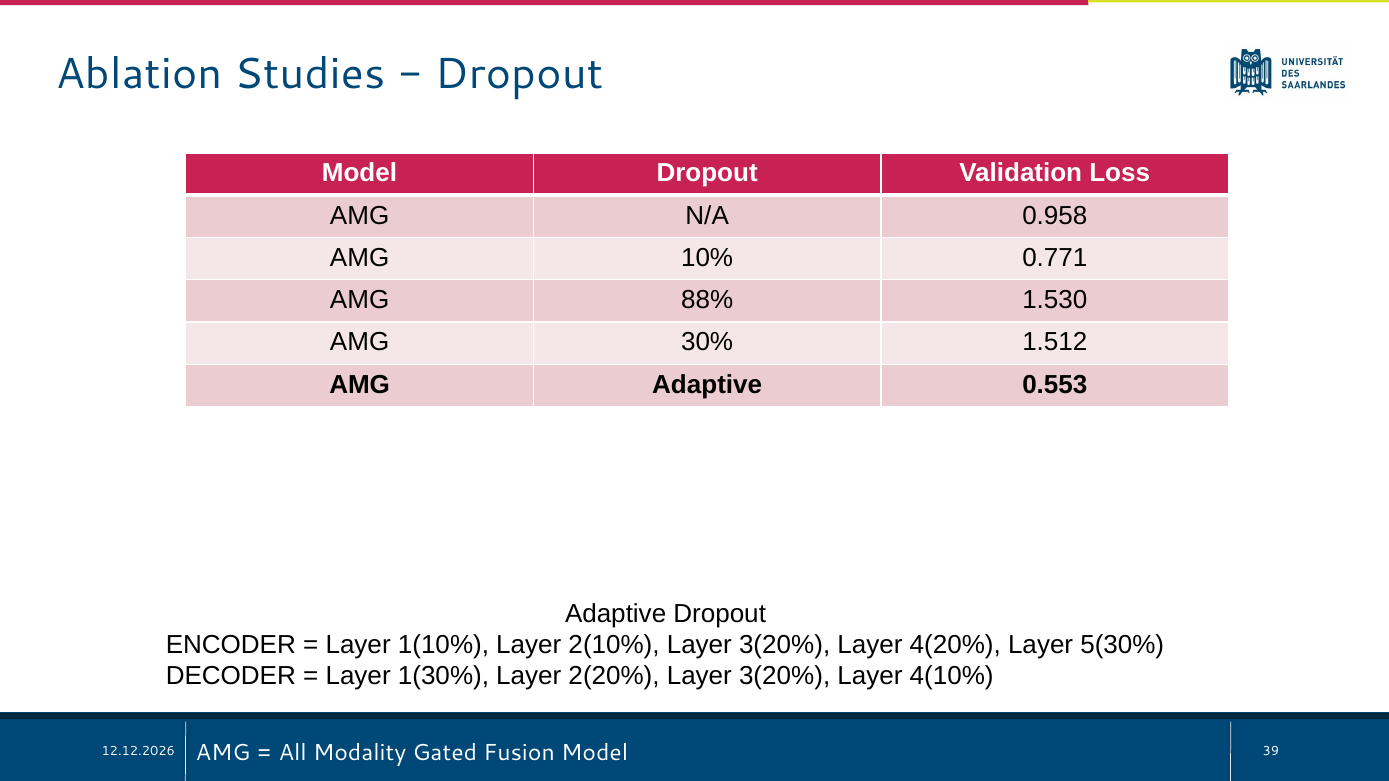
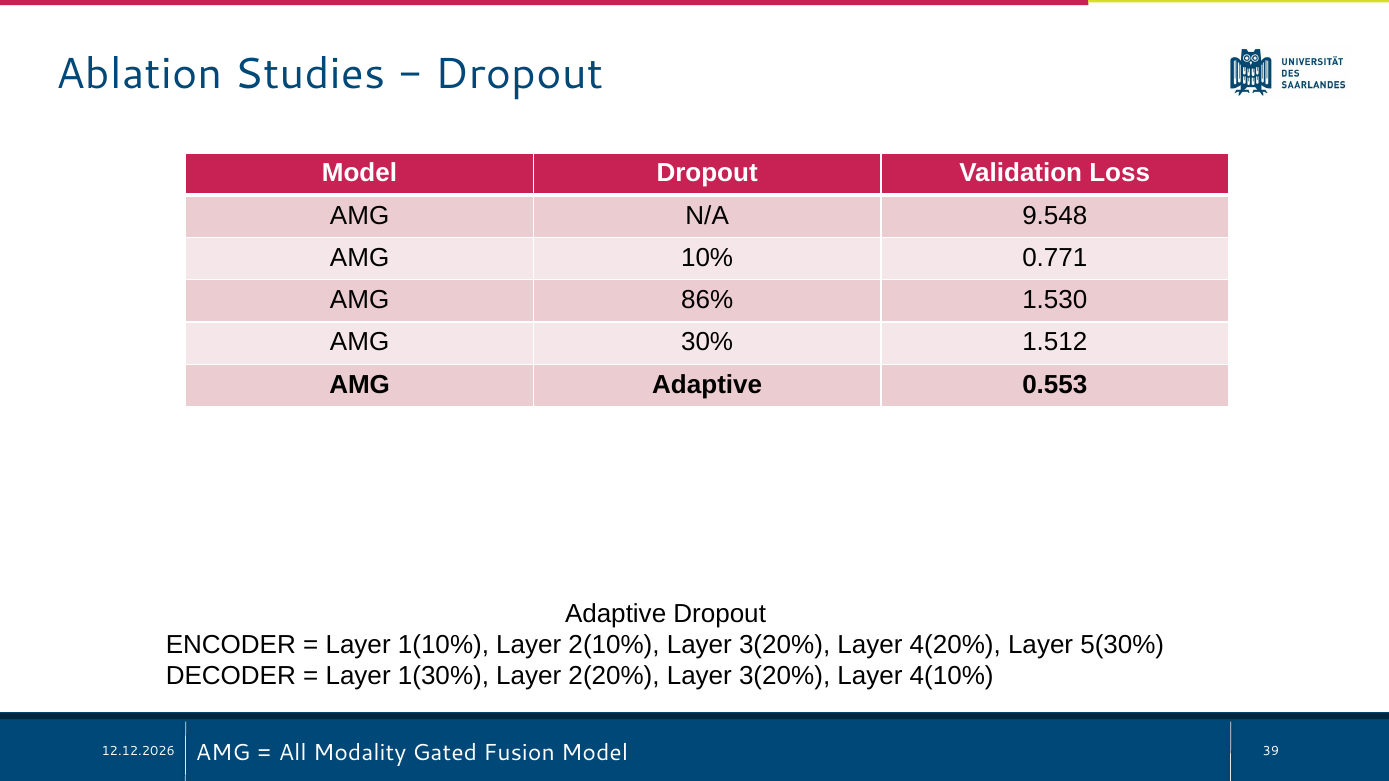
0.958: 0.958 -> 9.548
88%: 88% -> 86%
